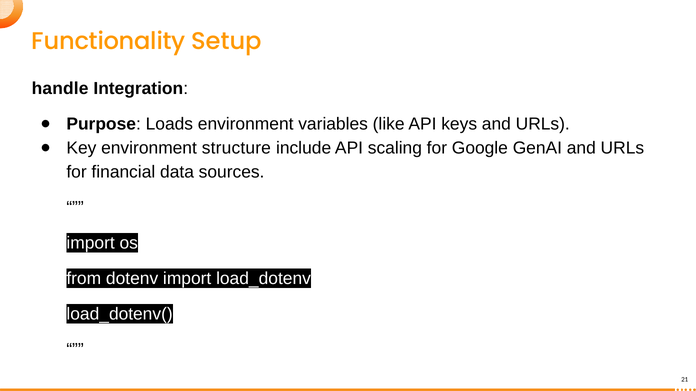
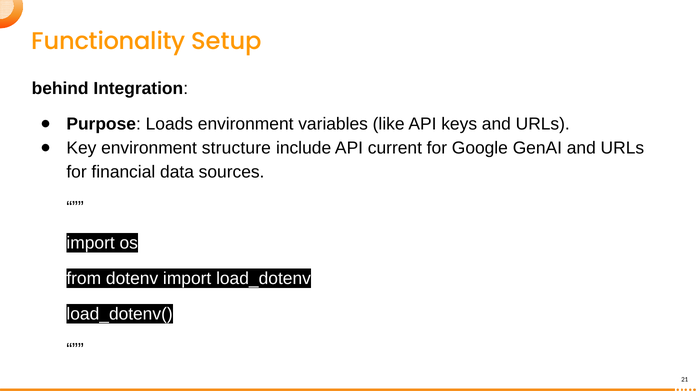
handle: handle -> behind
scaling: scaling -> current
